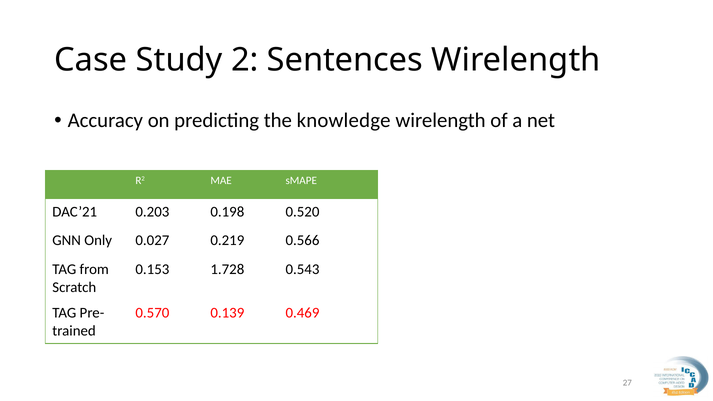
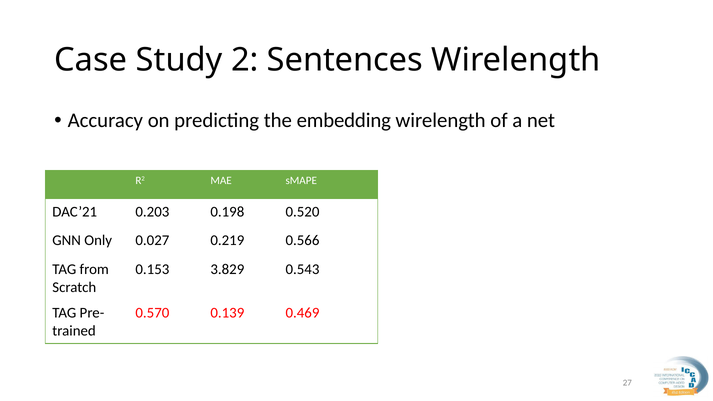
knowledge: knowledge -> embedding
1.728: 1.728 -> 3.829
